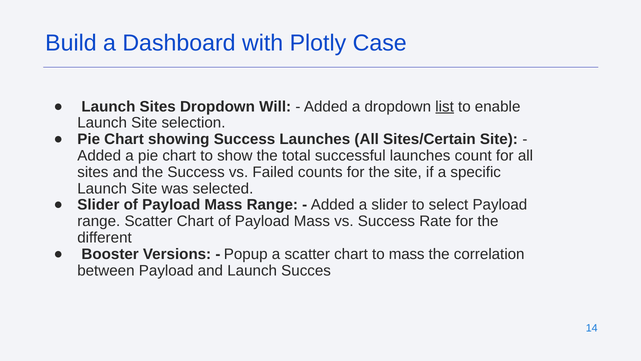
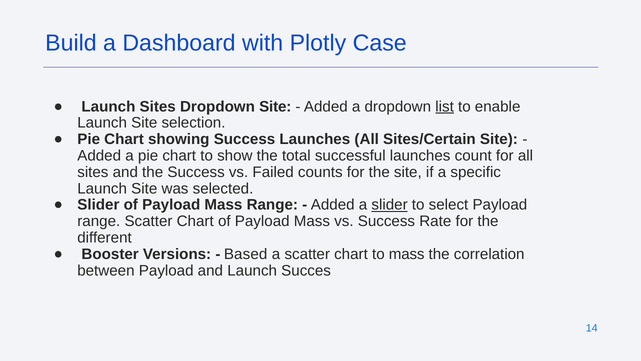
Dropdown Will: Will -> Site
slider at (390, 205) underline: none -> present
Popup: Popup -> Based
